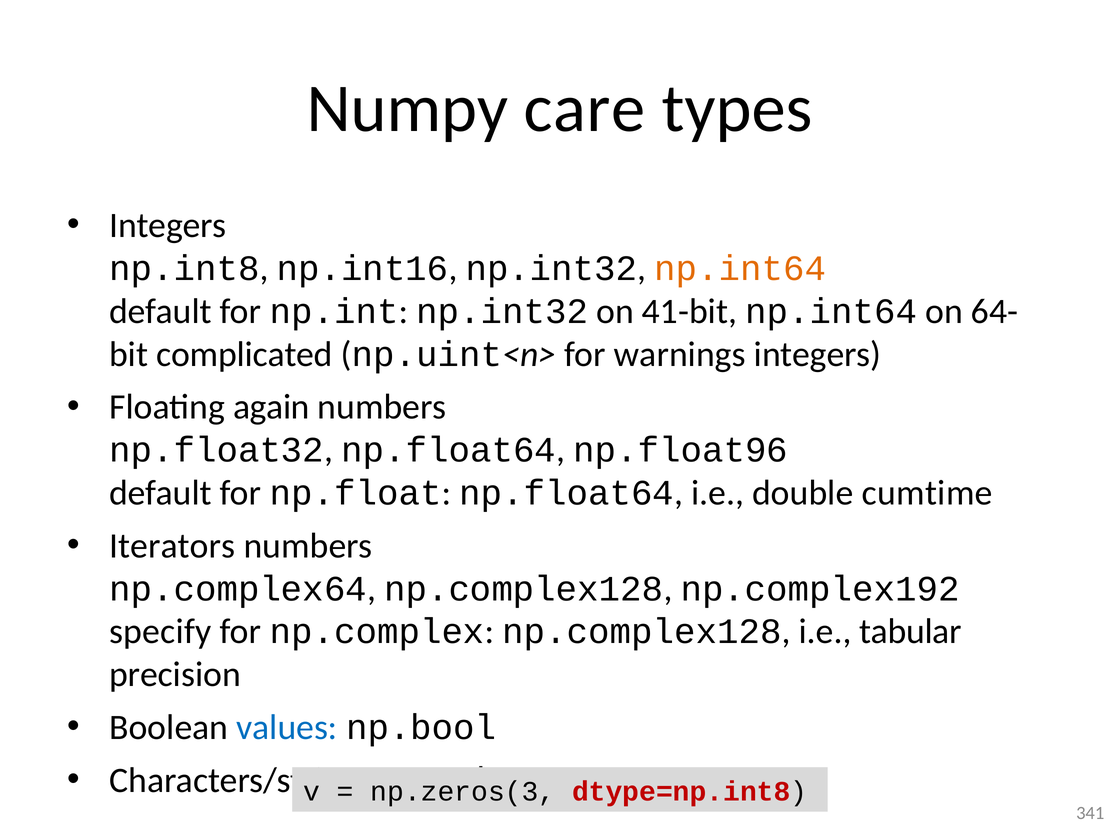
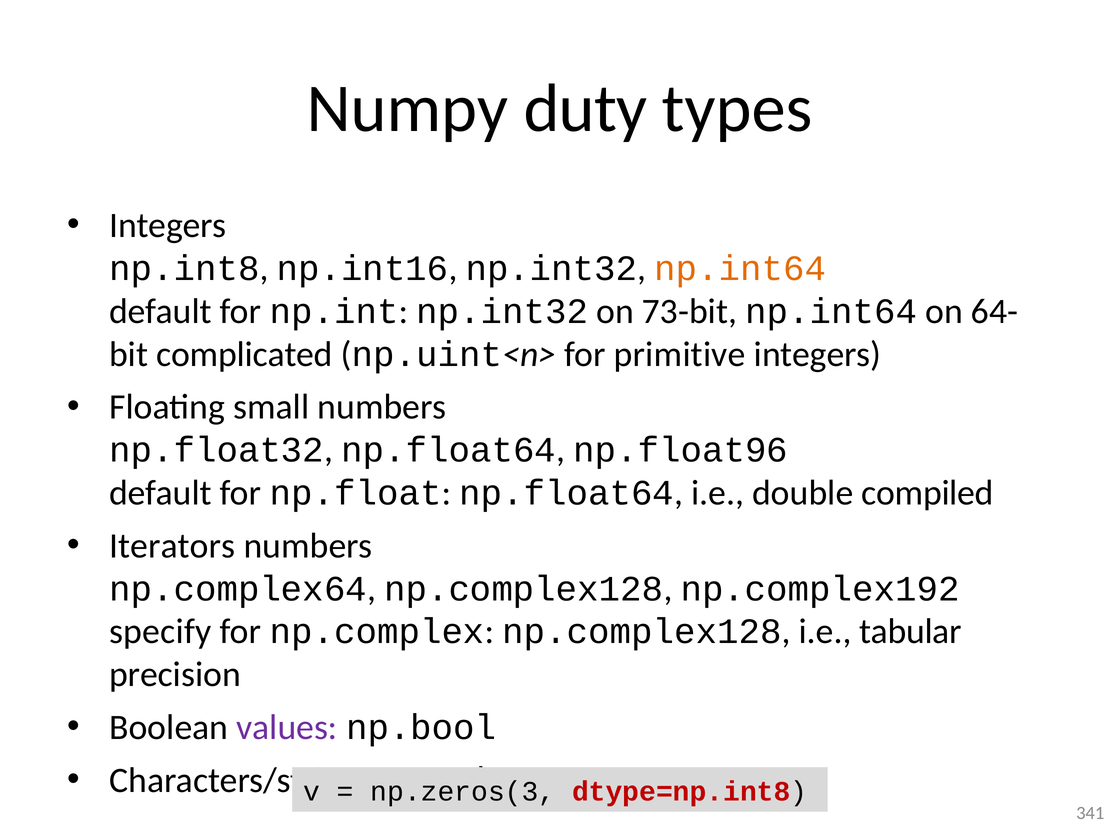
care: care -> duty
41-bit: 41-bit -> 73-bit
warnings: warnings -> primitive
again: again -> small
cumtime: cumtime -> compiled
values colour: blue -> purple
